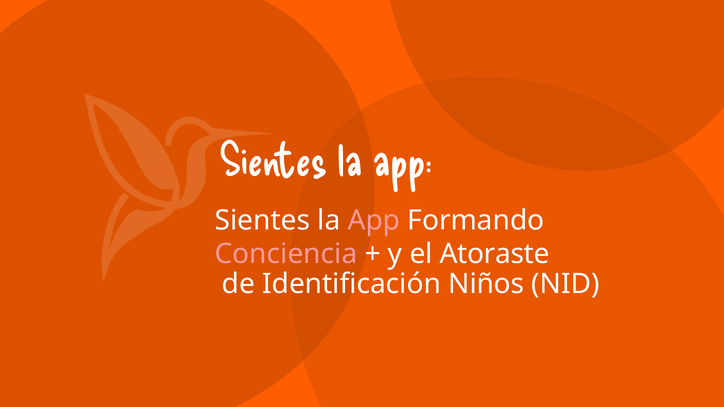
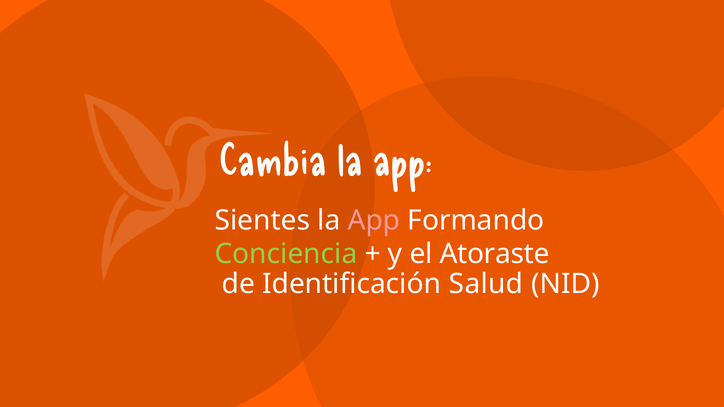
Sientes at (273, 161): Sientes -> Cambia
Conciencia colour: pink -> light green
Niños: Niños -> Salud
